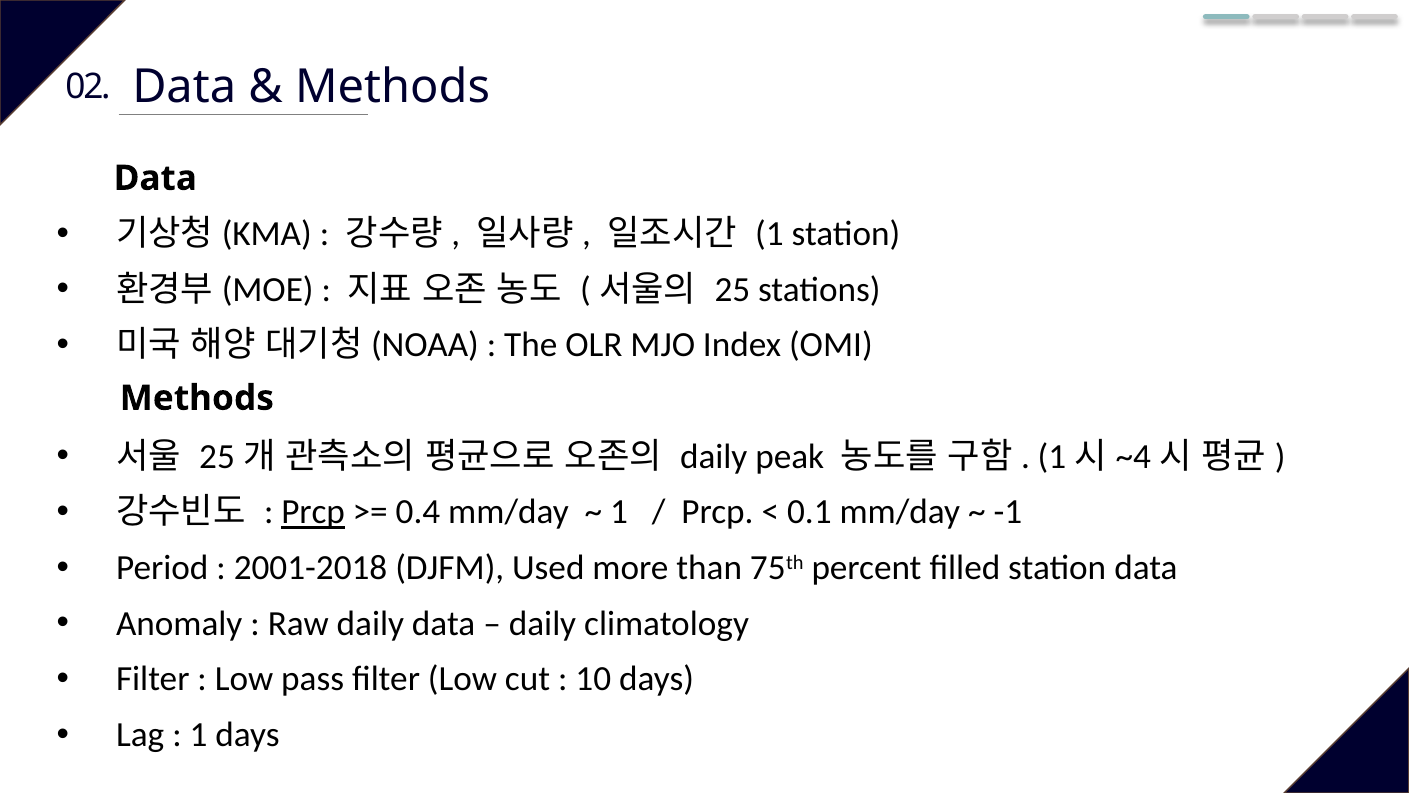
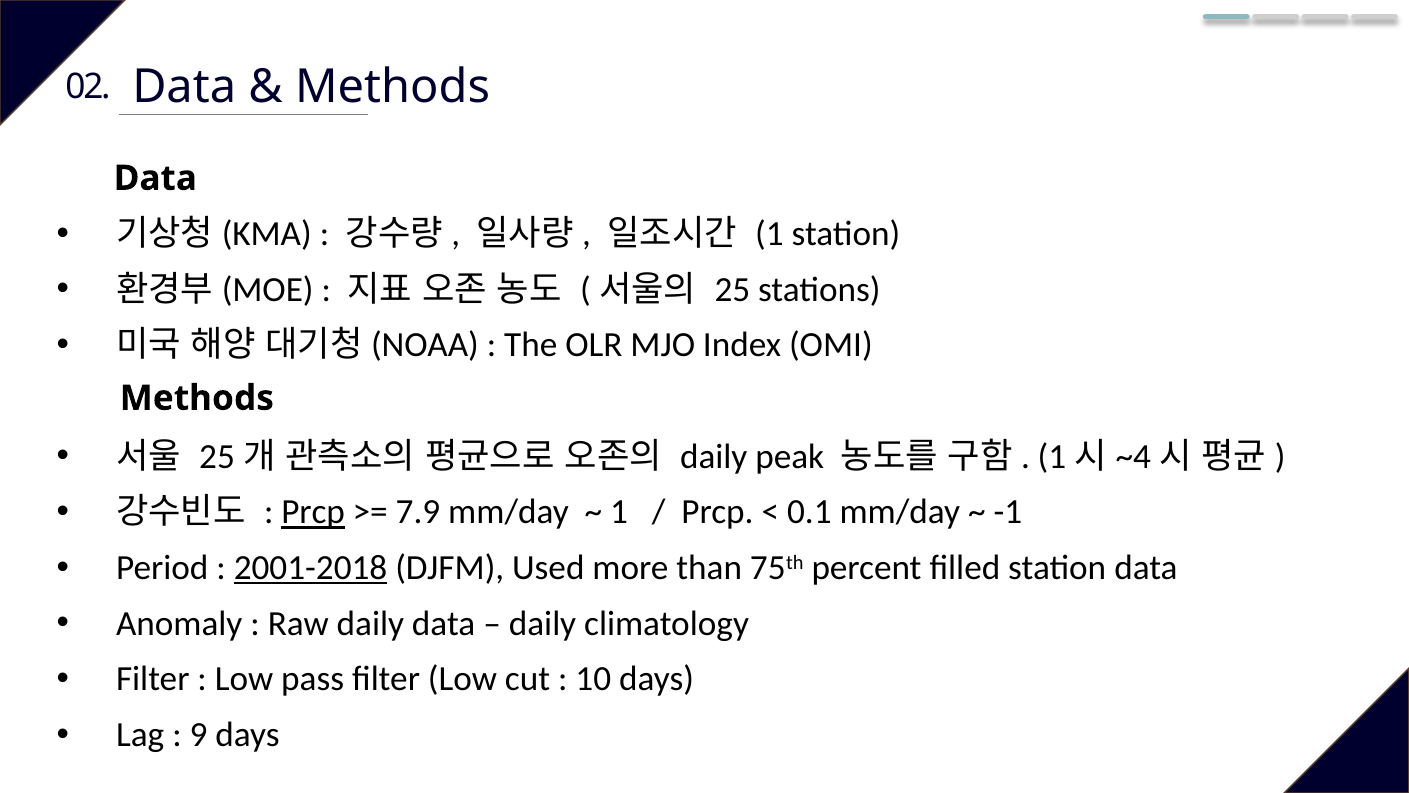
0.4: 0.4 -> 7.9
2001-2018 underline: none -> present
1 at (198, 734): 1 -> 9
